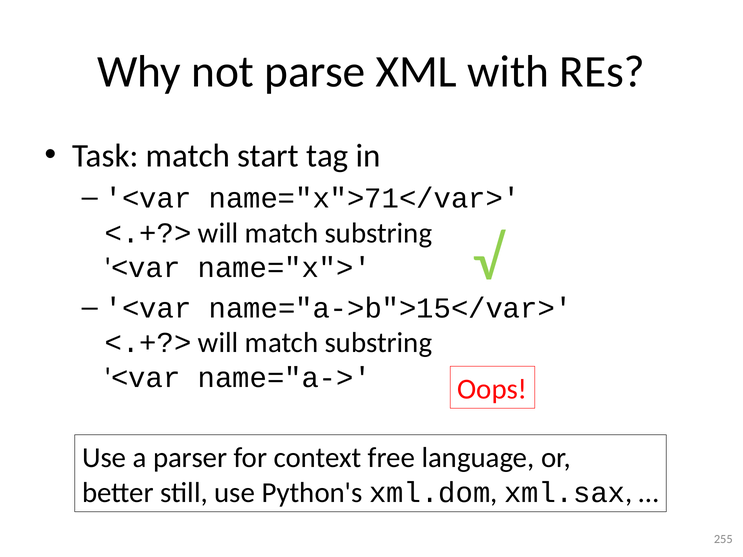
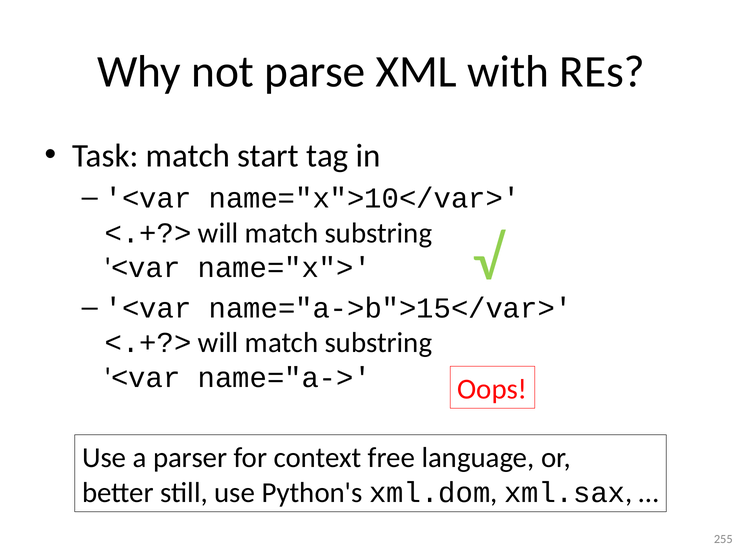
name="x">71</var>: name="x">71</var> -> name="x">10</var>
